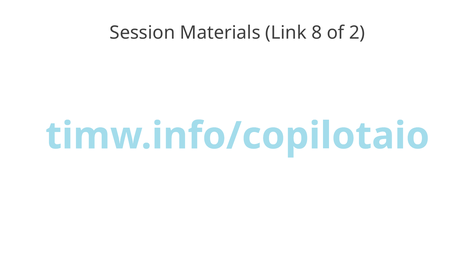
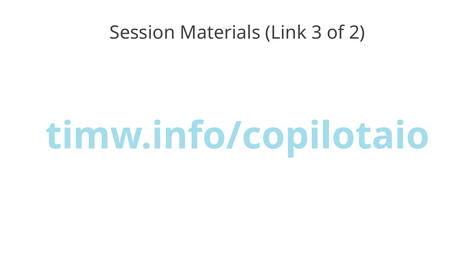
8: 8 -> 3
